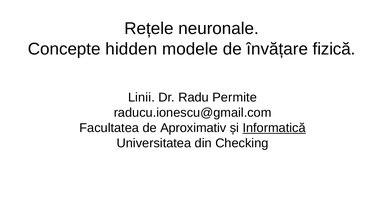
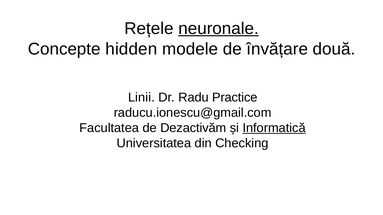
neuronale underline: none -> present
fizică: fizică -> două
Permite: Permite -> Practice
Aproximativ: Aproximativ -> Dezactivăm
